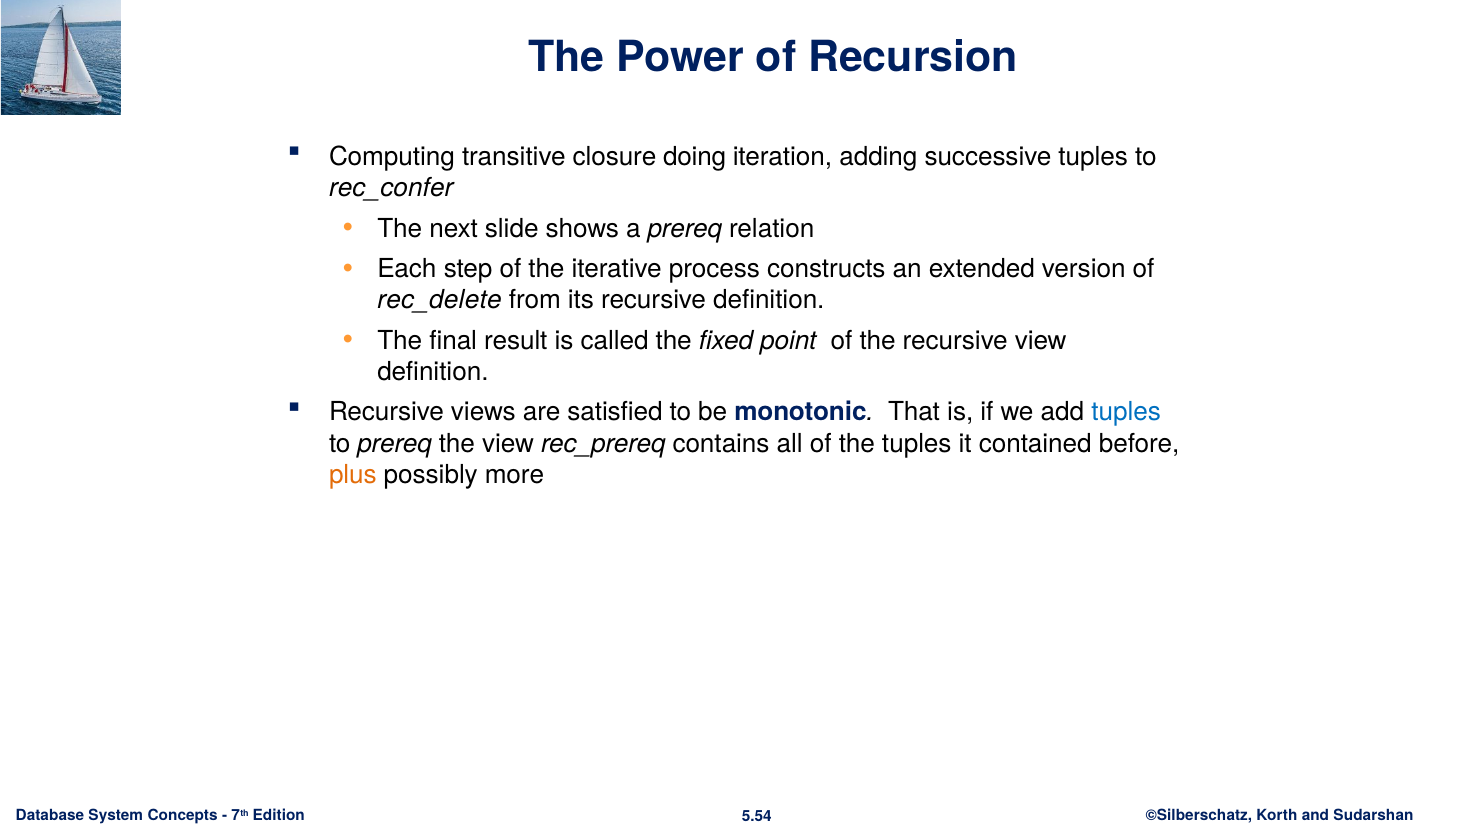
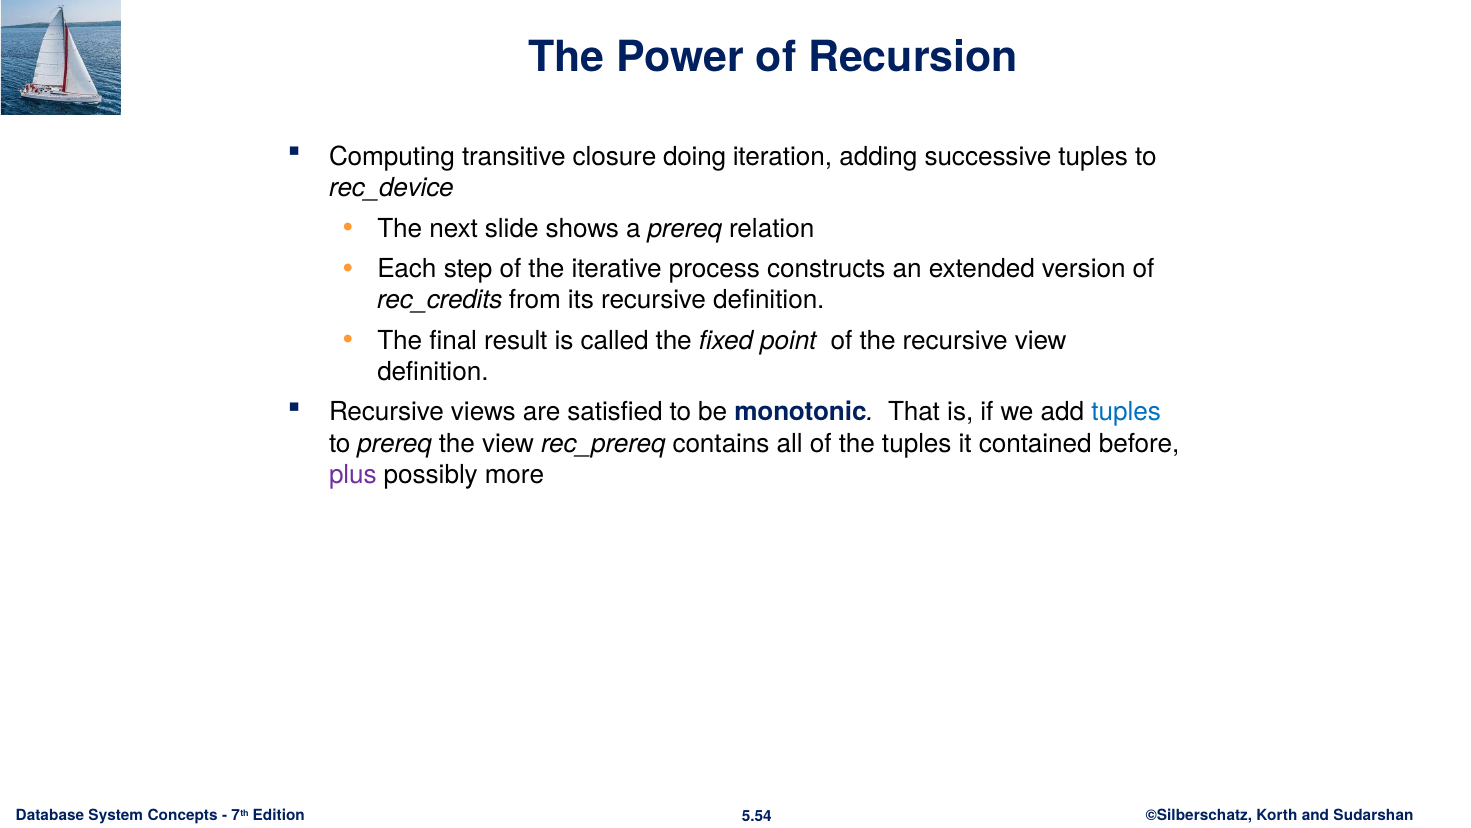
rec_confer: rec_confer -> rec_device
rec_delete: rec_delete -> rec_credits
plus colour: orange -> purple
